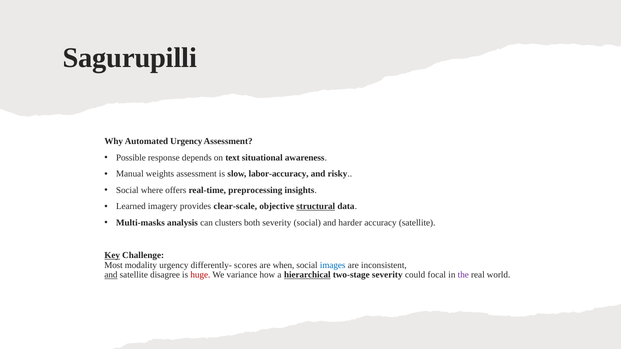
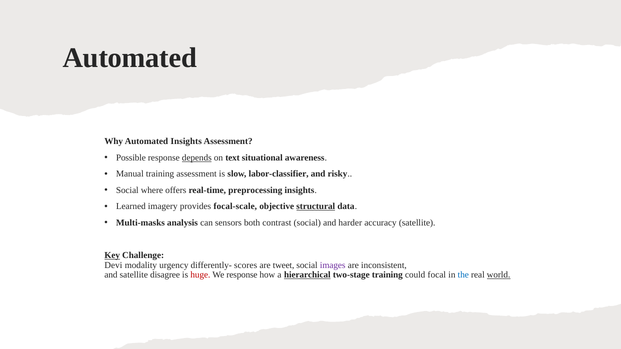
Sagurupilli at (130, 58): Sagurupilli -> Automated
Automated Urgency: Urgency -> Insights
depends underline: none -> present
Manual weights: weights -> training
labor-accuracy: labor-accuracy -> labor-classifier
clear-scale: clear-scale -> focal-scale
clusters: clusters -> sensors
both severity: severity -> contrast
Most: Most -> Devi
when: when -> tweet
images colour: blue -> purple
and at (111, 275) underline: present -> none
We variance: variance -> response
two-stage severity: severity -> training
the colour: purple -> blue
world underline: none -> present
